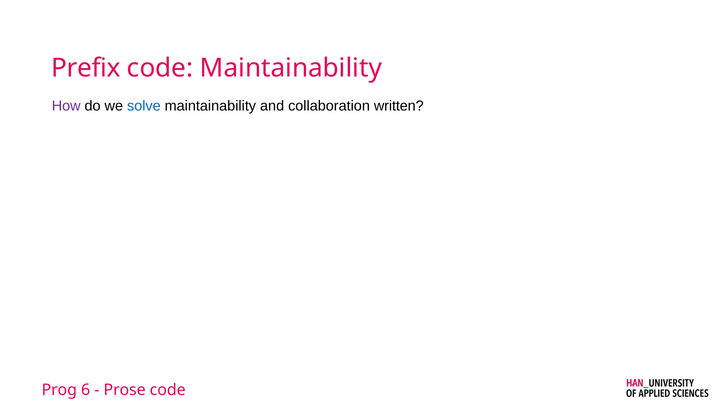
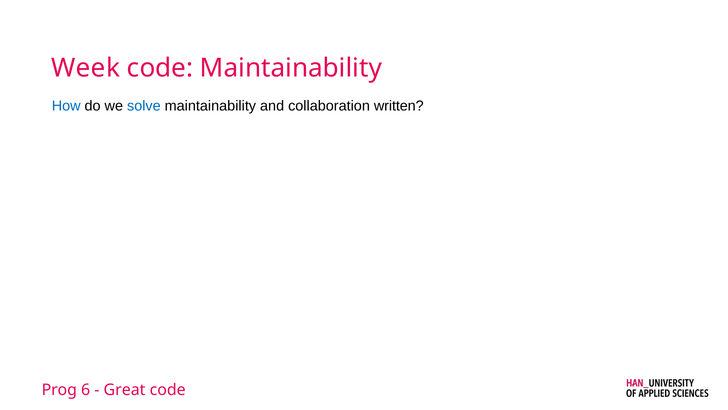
Prefix: Prefix -> Week
How colour: purple -> blue
Prose: Prose -> Great
